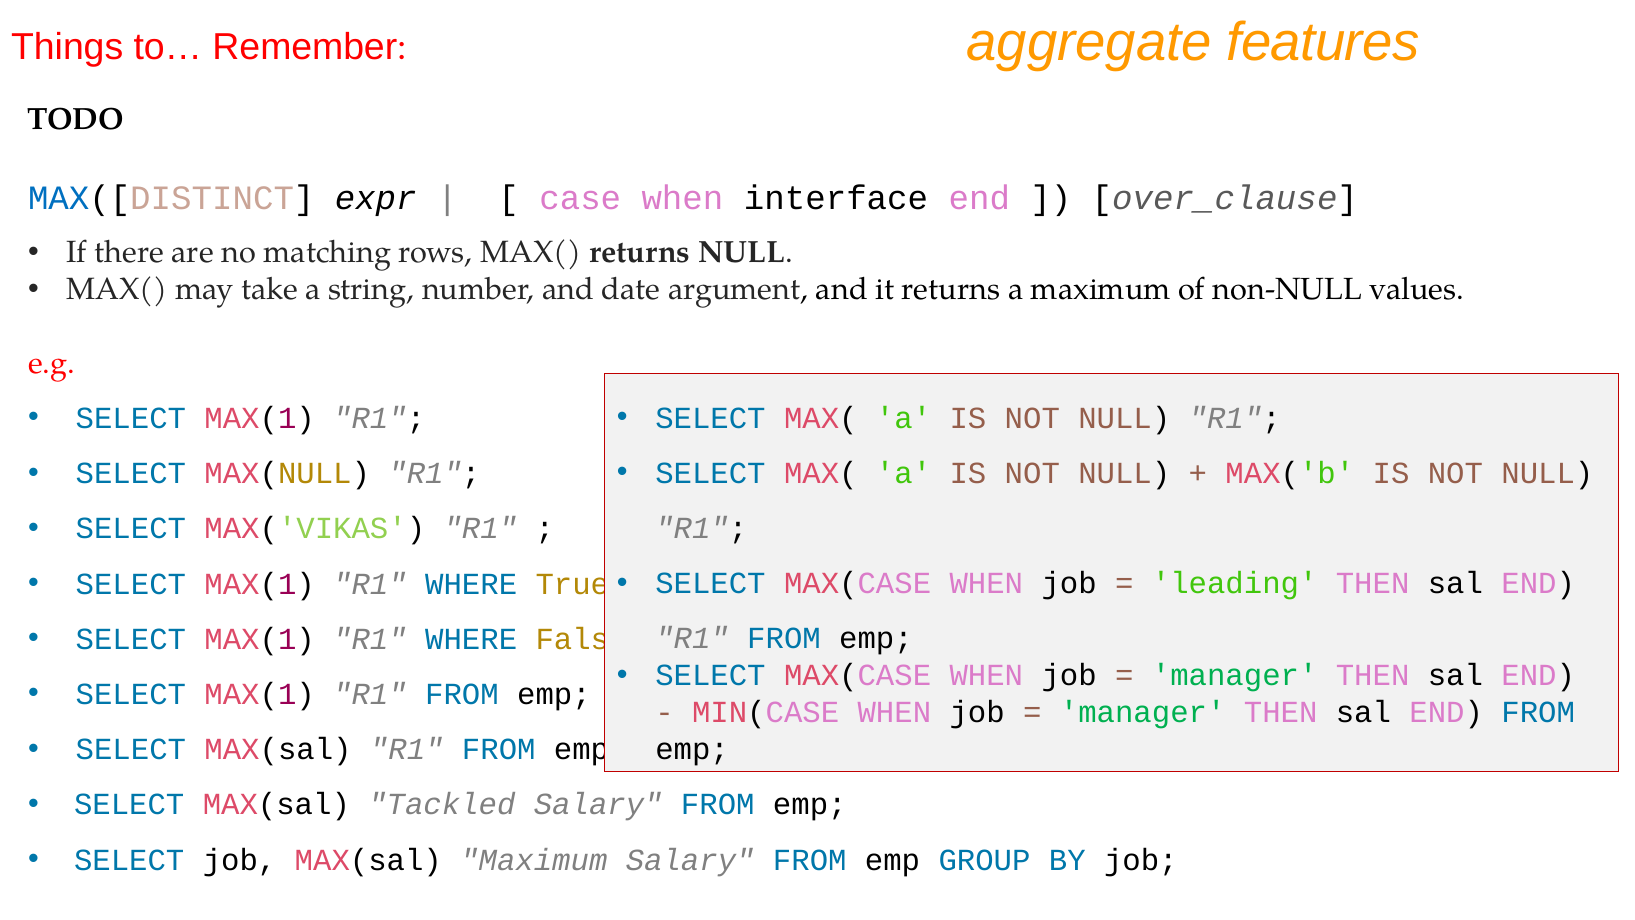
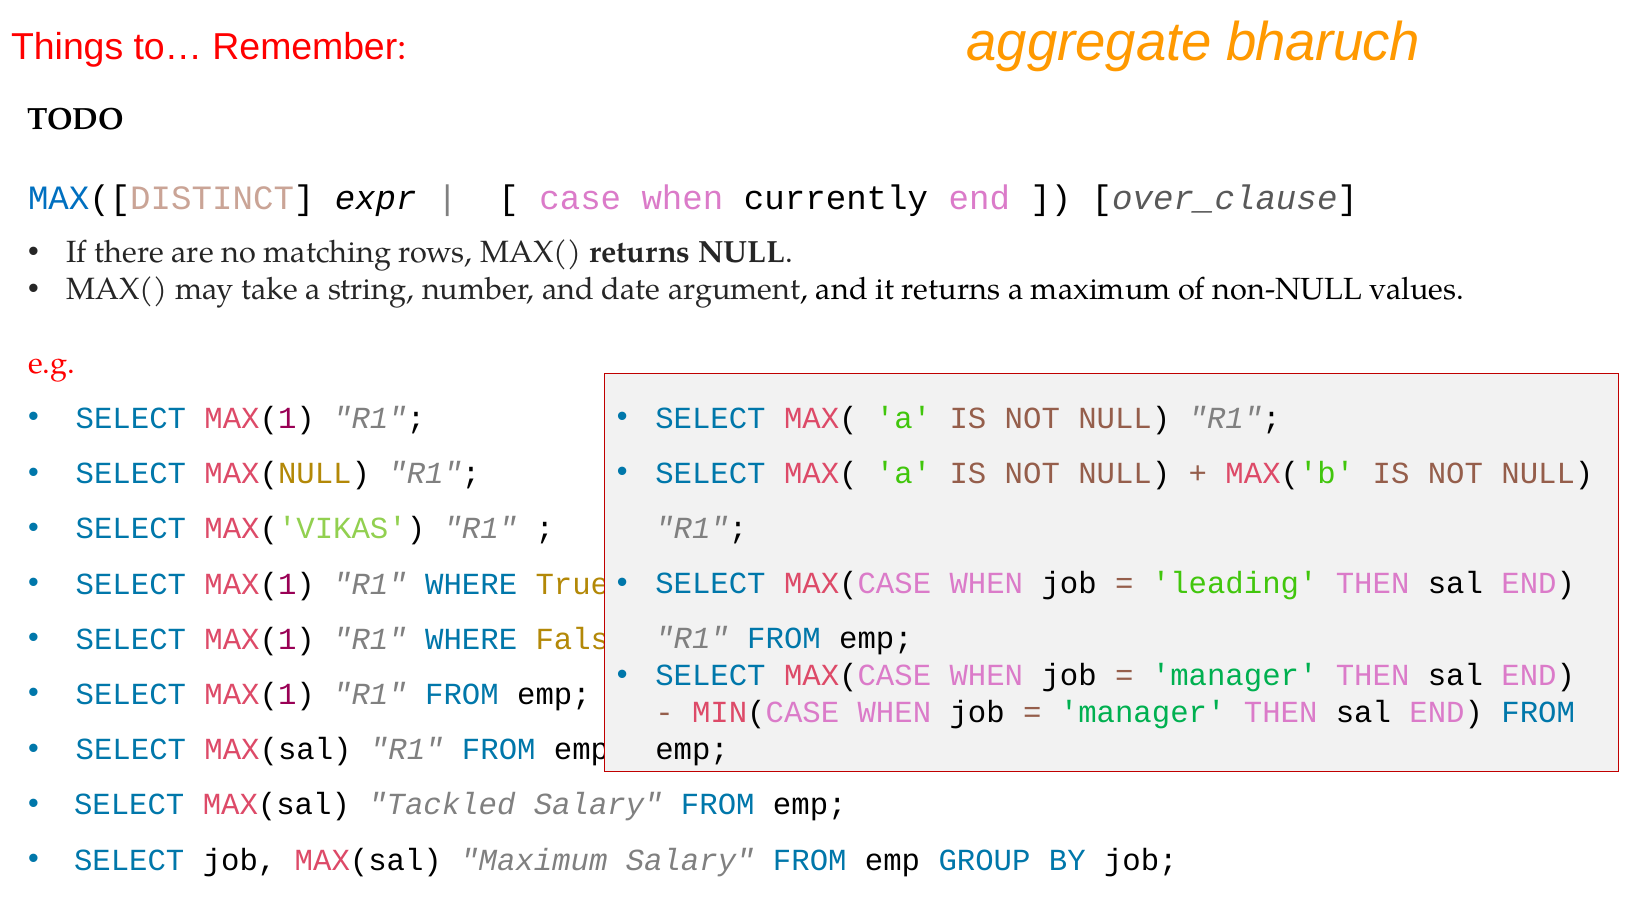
features: features -> bharuch
interface: interface -> currently
